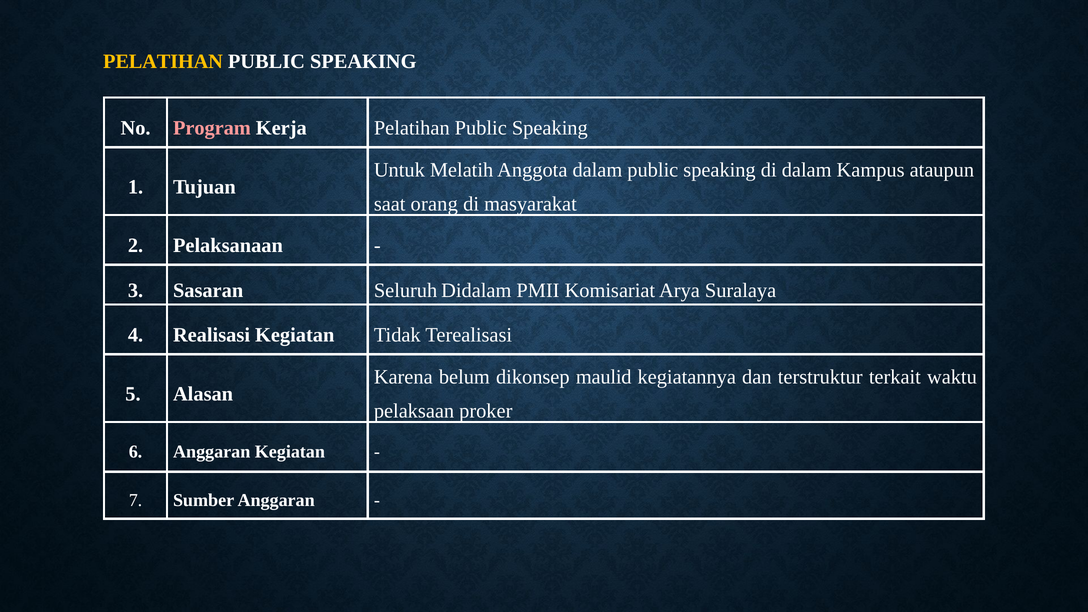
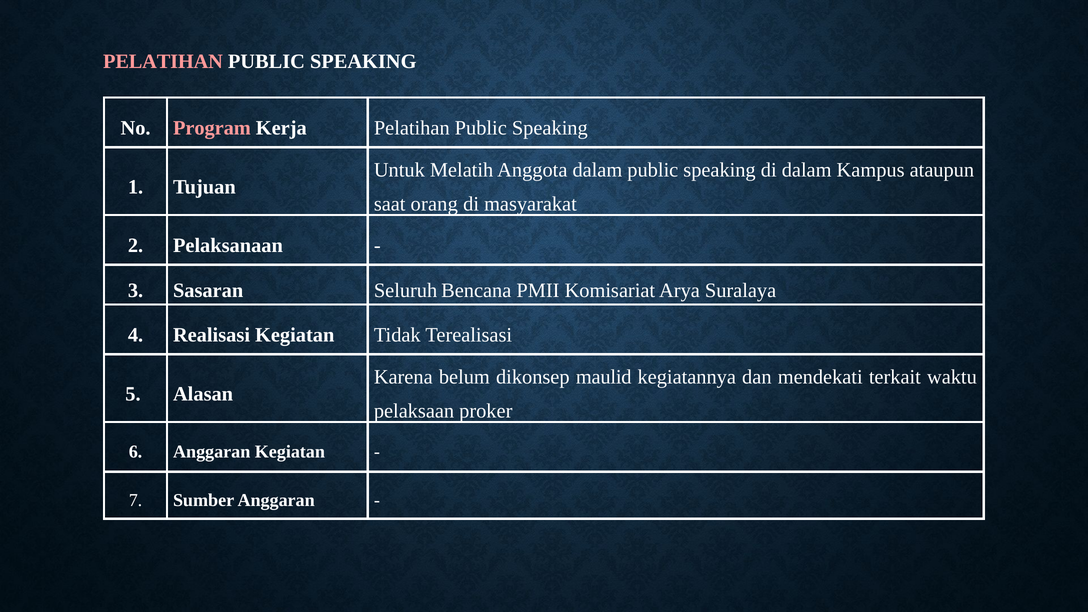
PELATIHAN at (163, 62) colour: yellow -> pink
Didalam: Didalam -> Bencana
terstruktur: terstruktur -> mendekati
